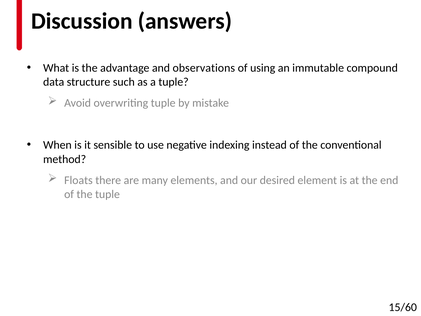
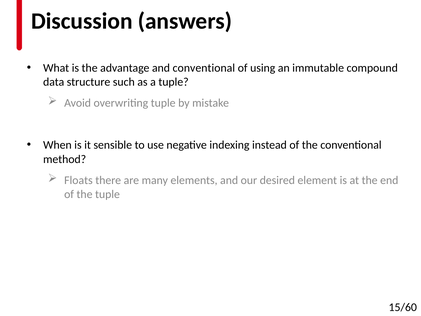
and observations: observations -> conventional
